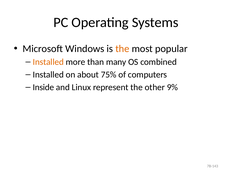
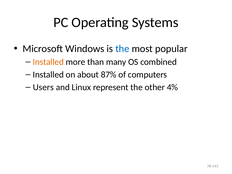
the at (122, 49) colour: orange -> blue
75%: 75% -> 87%
Inside: Inside -> Users
9%: 9% -> 4%
